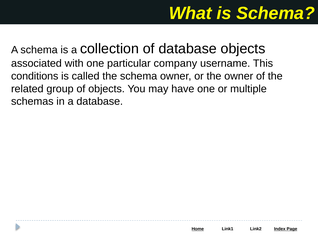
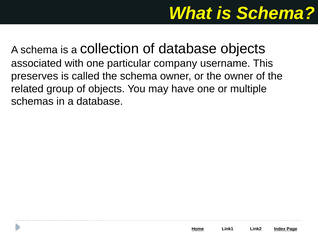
conditions: conditions -> preserves
